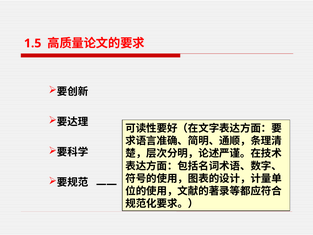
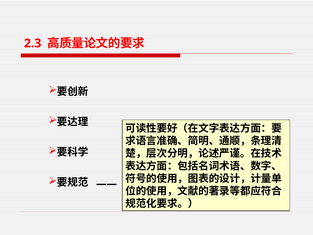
1.5: 1.5 -> 2.3
